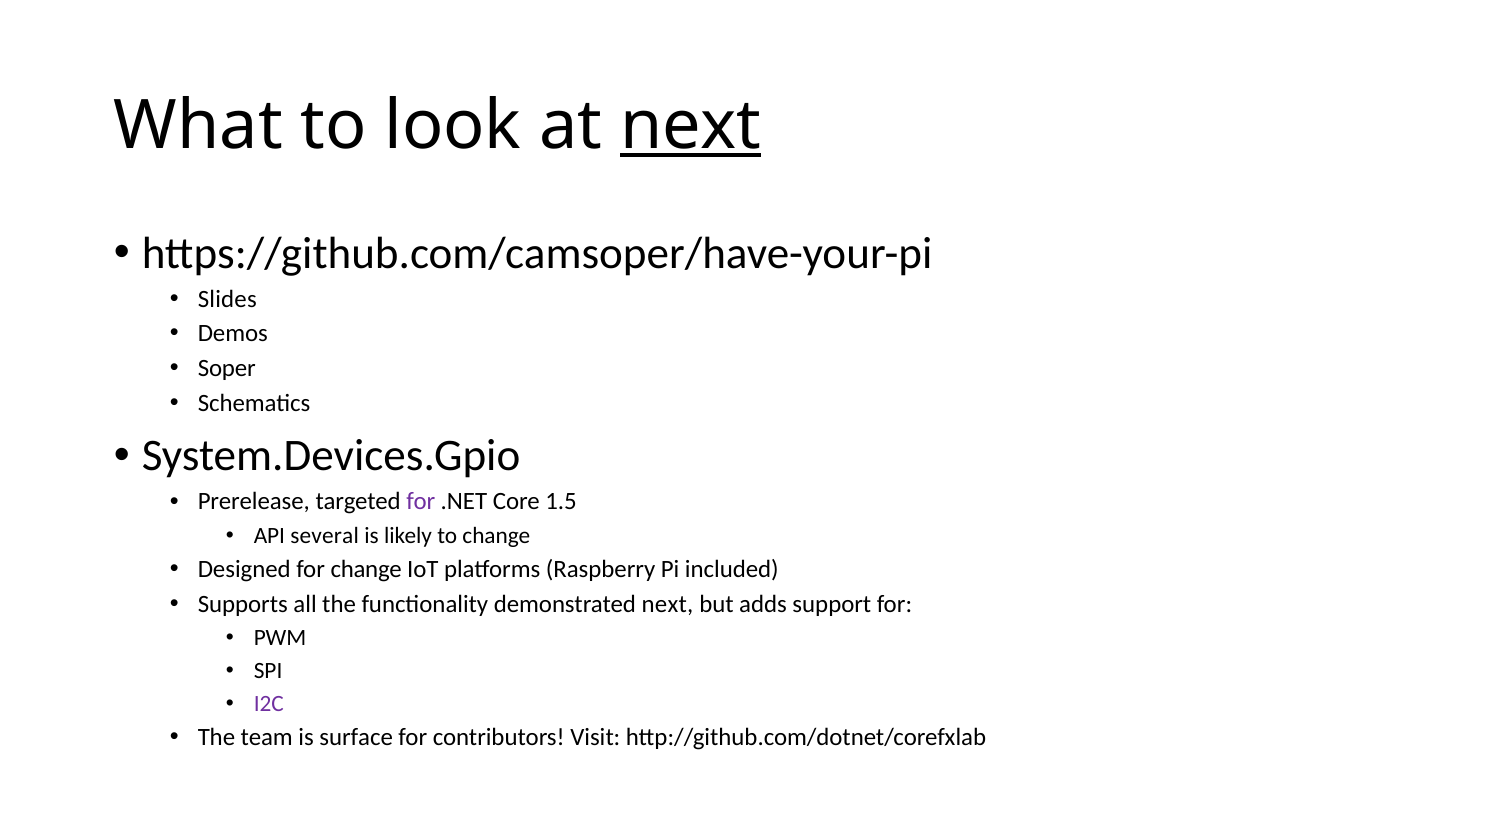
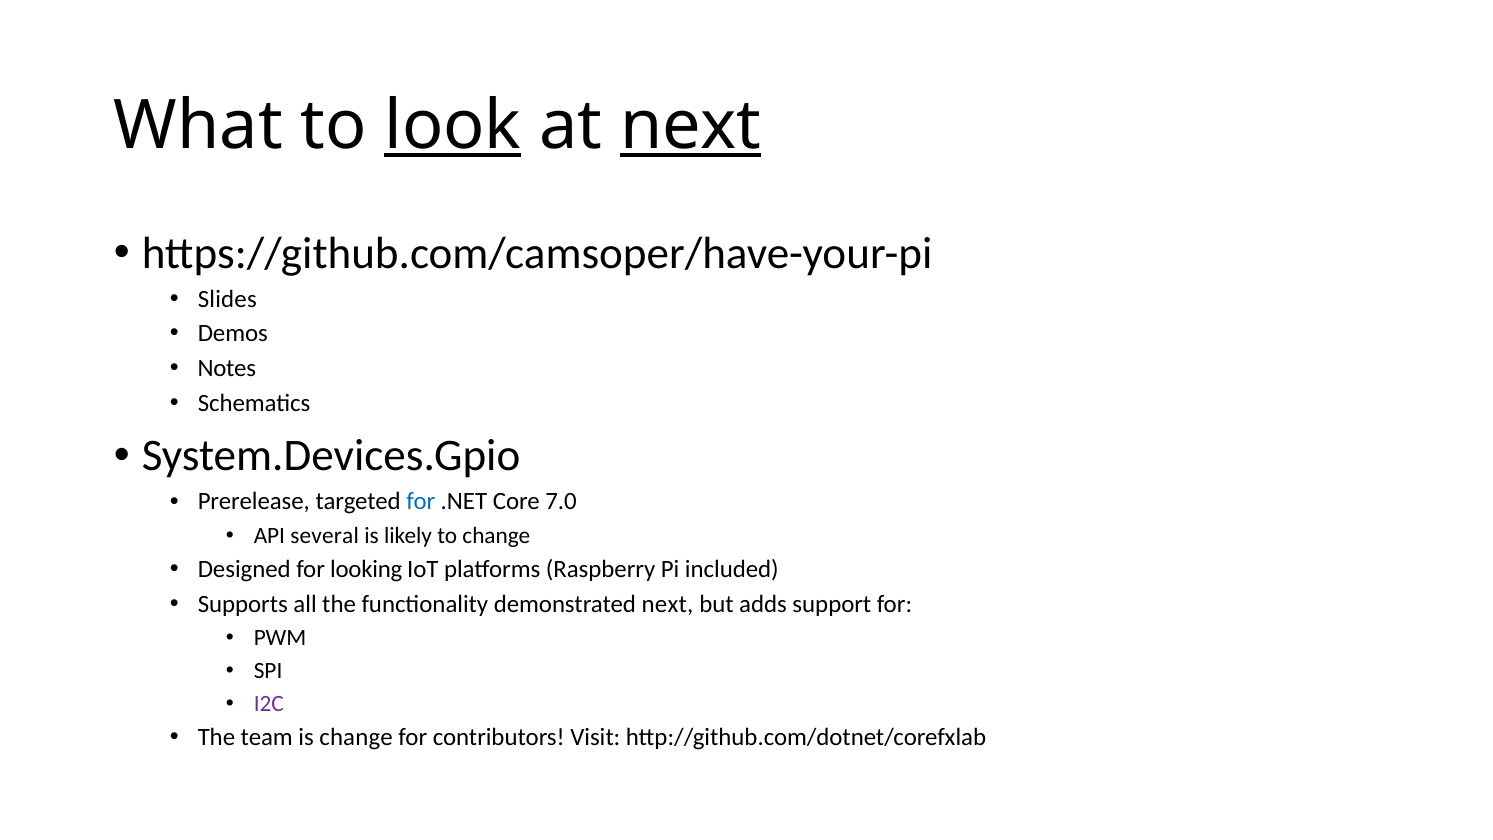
look underline: none -> present
Soper: Soper -> Notes
for at (421, 502) colour: purple -> blue
1.5: 1.5 -> 7.0
for change: change -> looking
is surface: surface -> change
